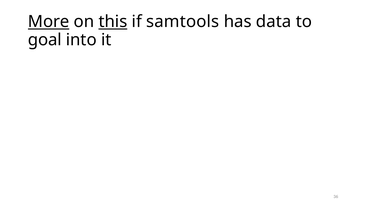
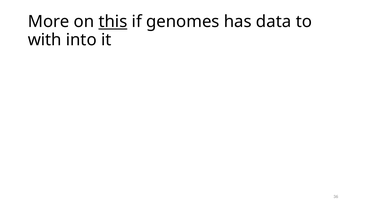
More underline: present -> none
samtools: samtools -> genomes
goal: goal -> with
